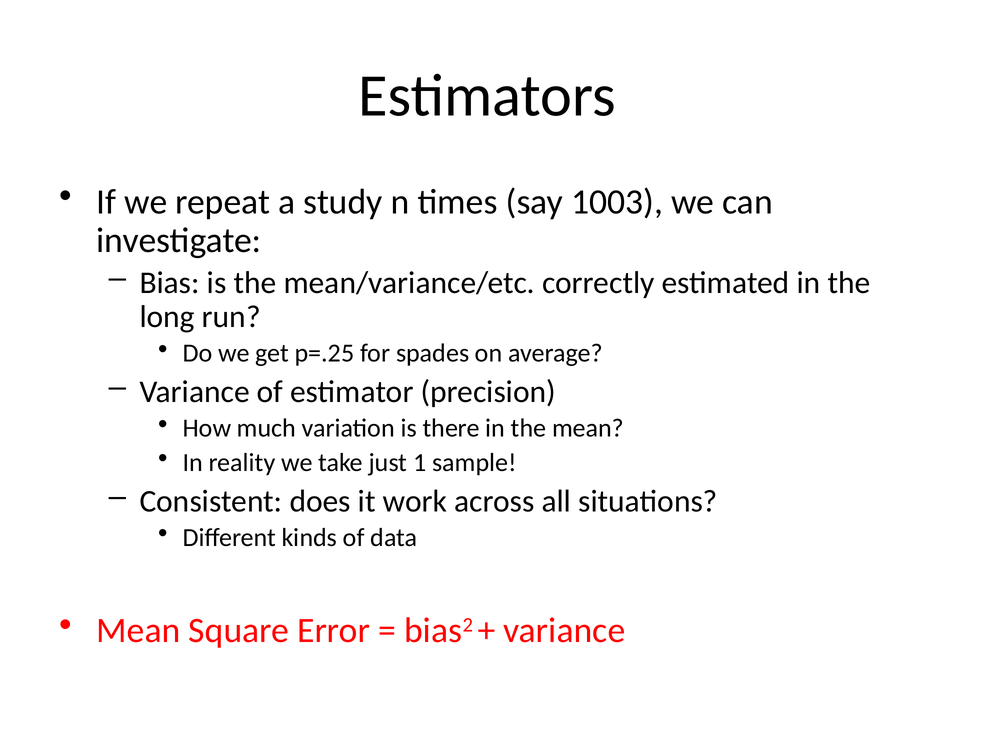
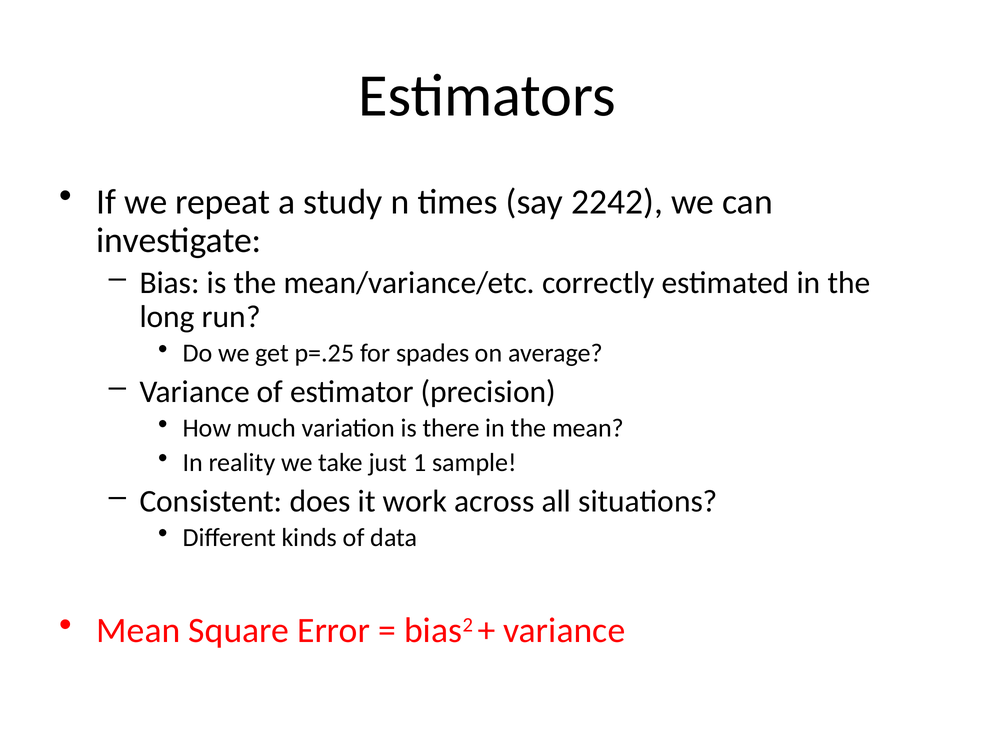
1003: 1003 -> 2242
